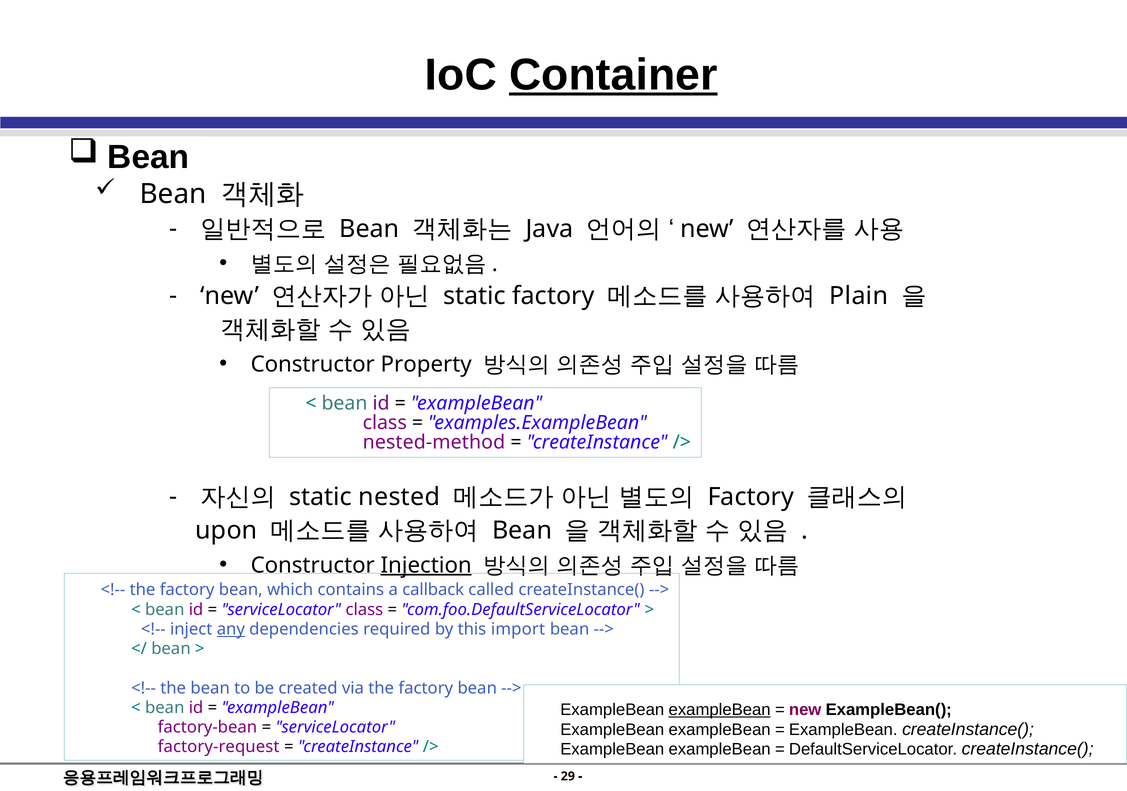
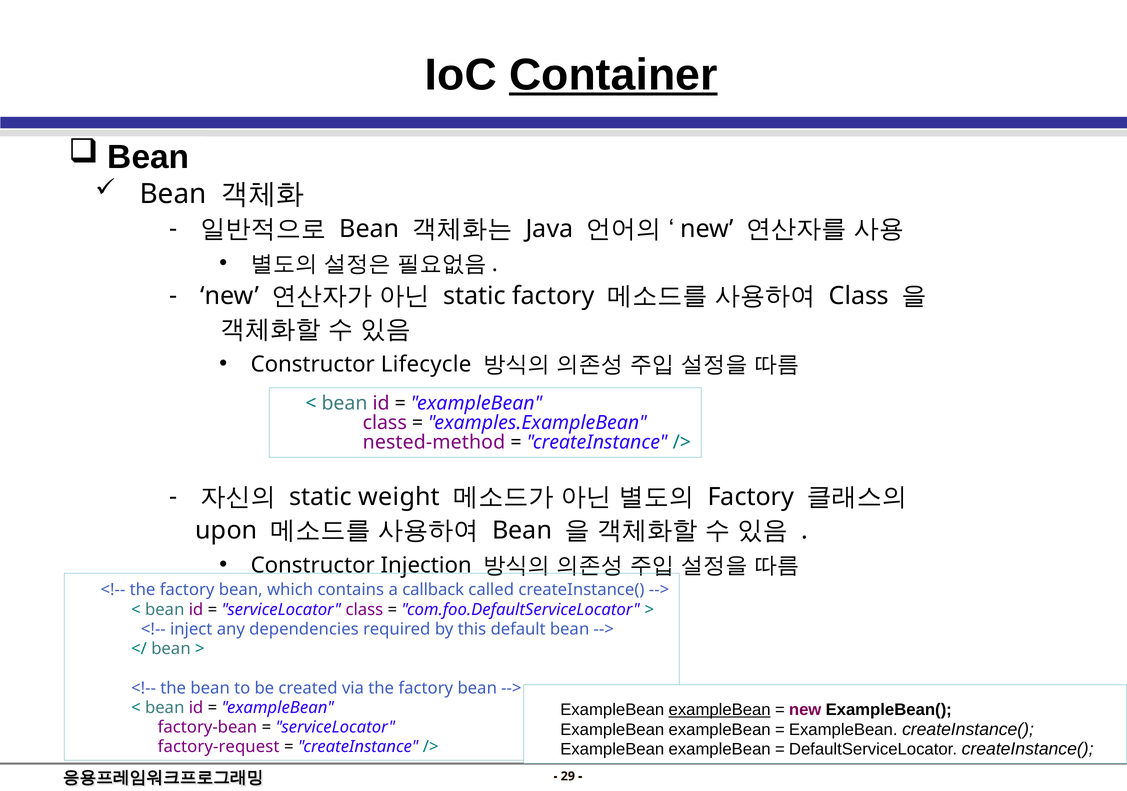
Plain at (859, 296): Plain -> Class
Property: Property -> Lifecycle
nested: nested -> weight
Injection underline: present -> none
any underline: present -> none
import: import -> default
